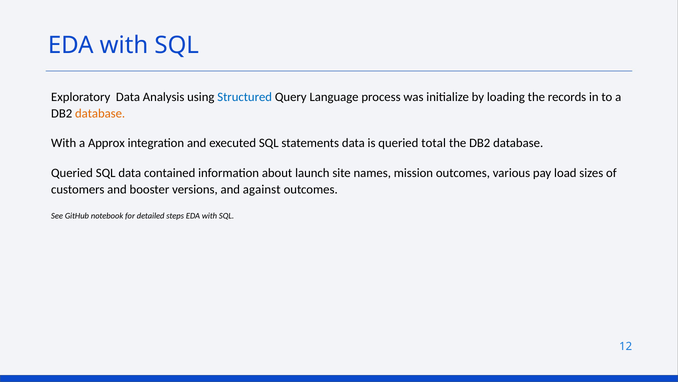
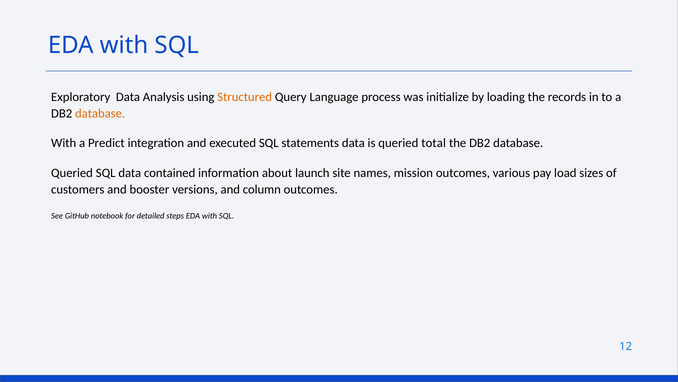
Structured colour: blue -> orange
Approx: Approx -> Predict
against: against -> column
